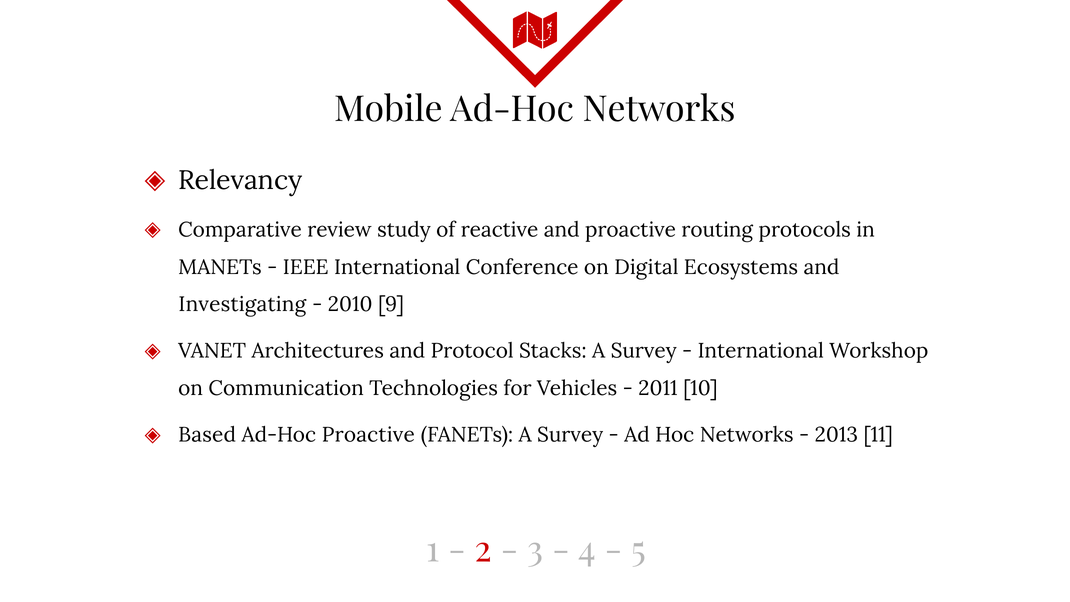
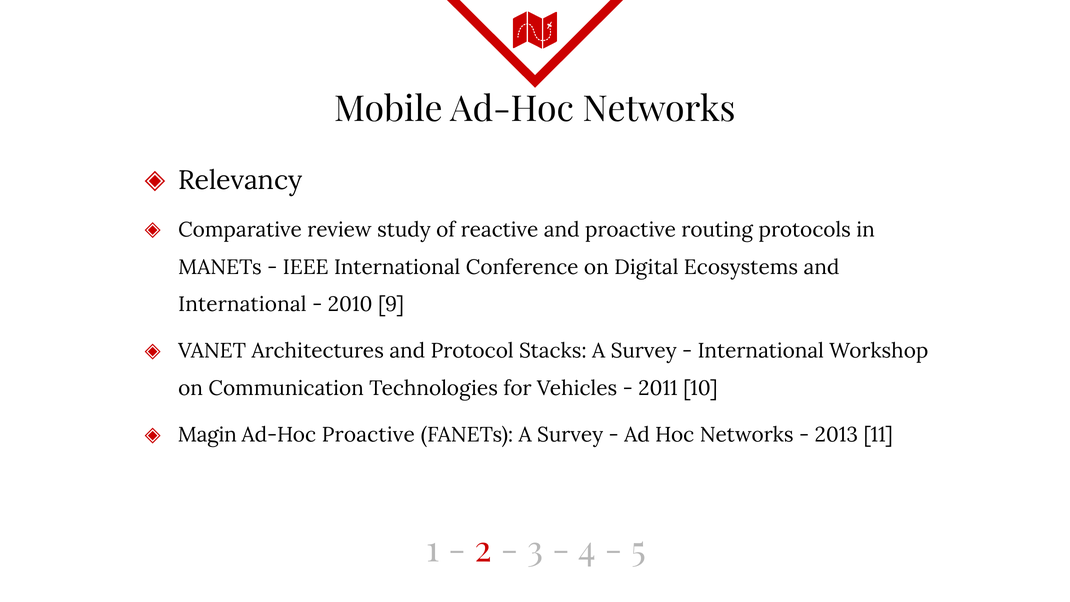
Investigating at (242, 305): Investigating -> International
Based: Based -> Magin
